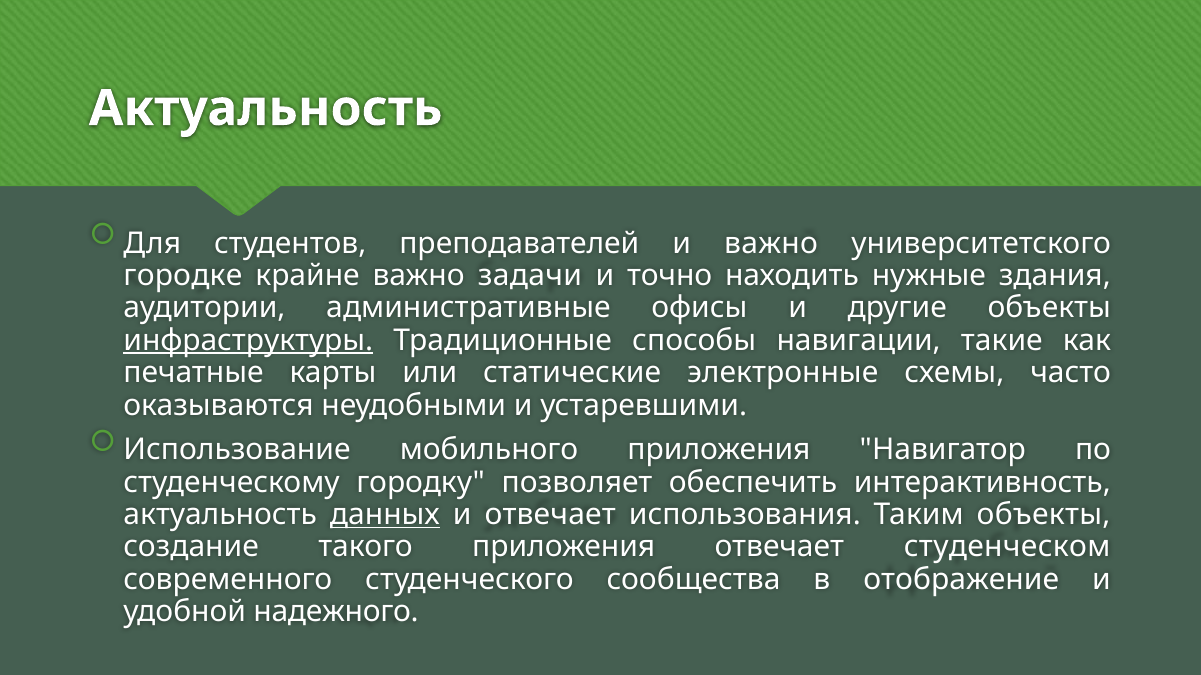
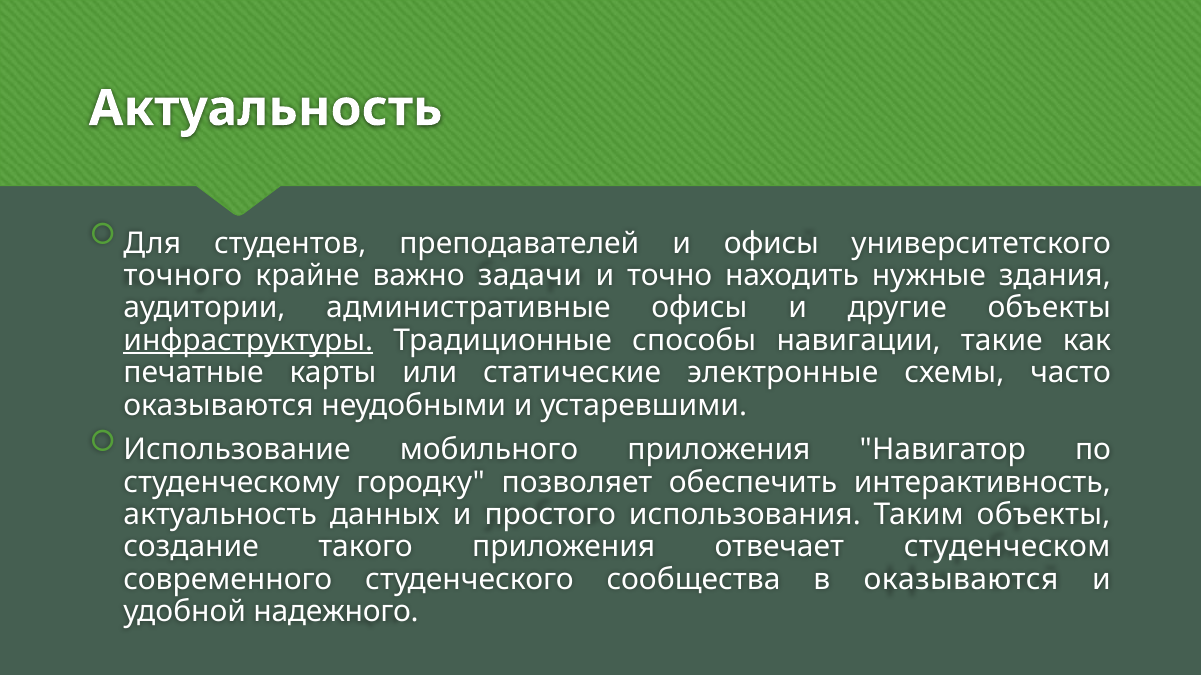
и важно: важно -> офисы
городке: городке -> точного
данных underline: present -> none
и отвечает: отвечает -> простого
в отображение: отображение -> оказываются
